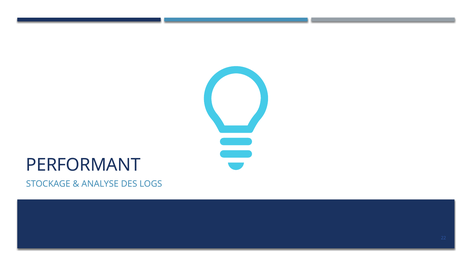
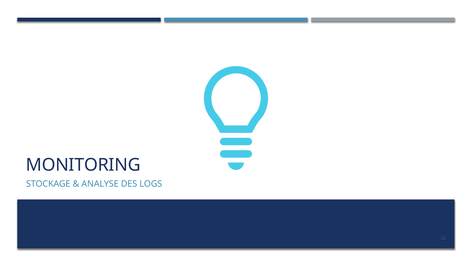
PERFORMANT: PERFORMANT -> MONITORING
